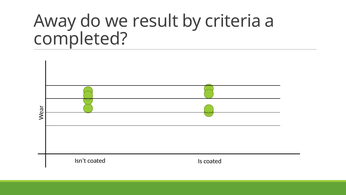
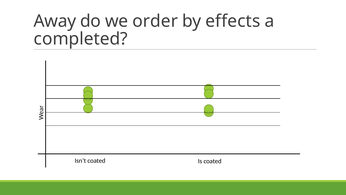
result: result -> order
criteria: criteria -> effects
